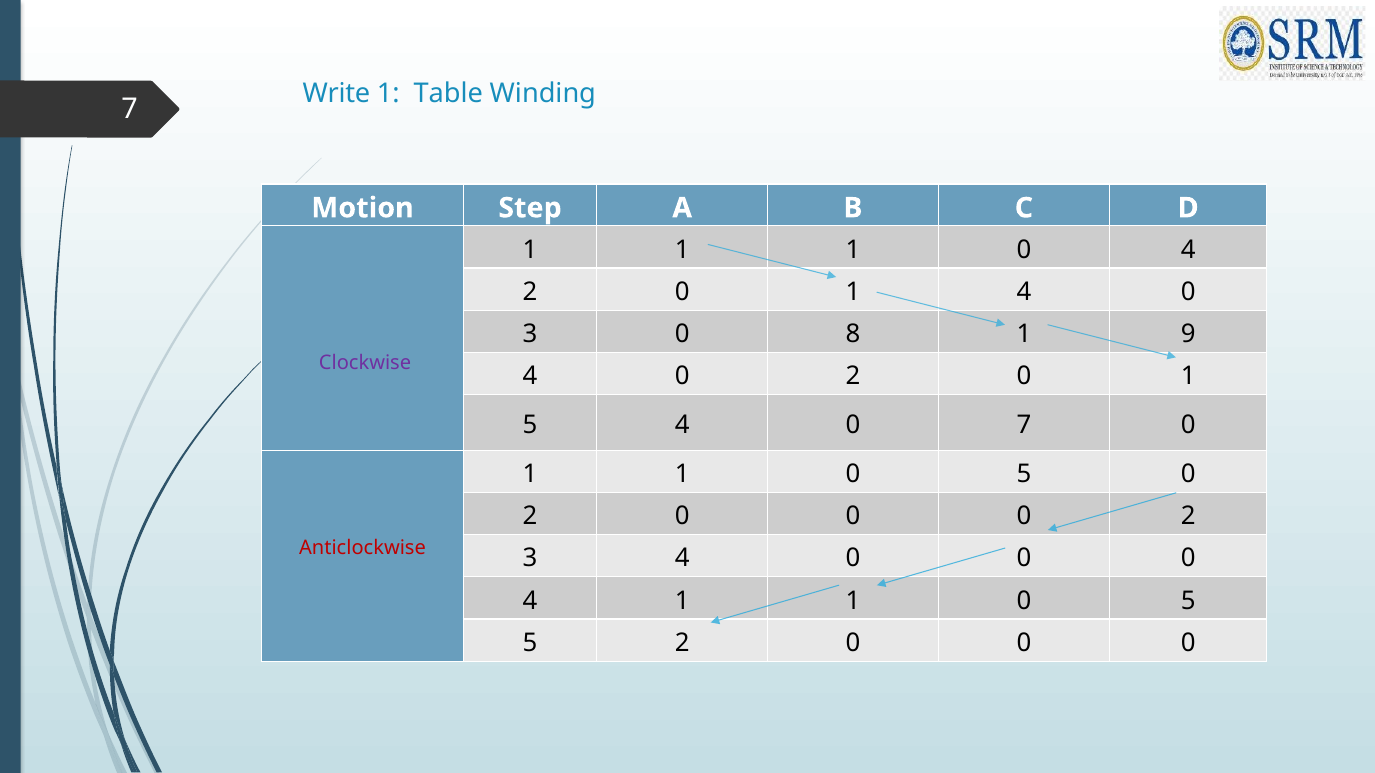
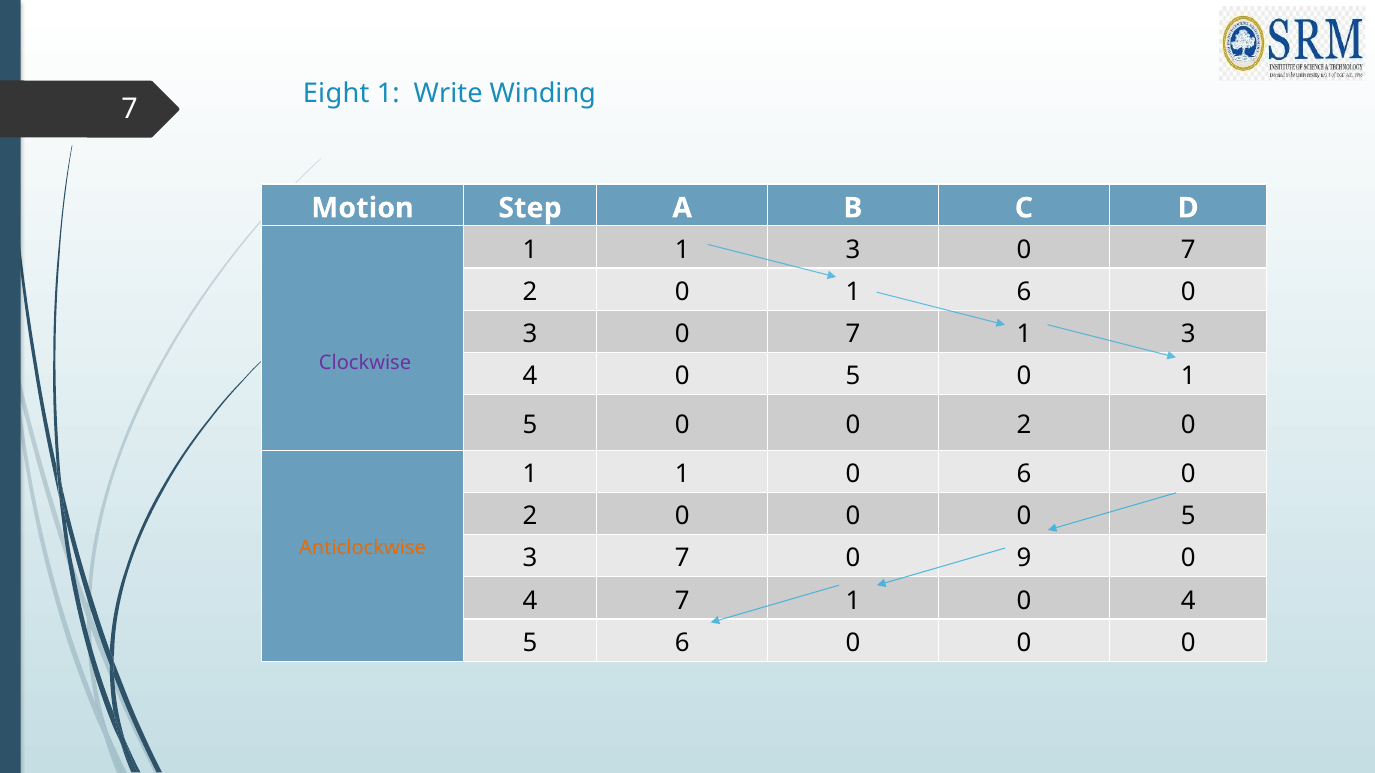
Write: Write -> Eight
Table: Table -> Write
1 1 1: 1 -> 3
4 at (1188, 250): 4 -> 7
1 4: 4 -> 6
8 at (853, 334): 8 -> 7
9 at (1188, 334): 9 -> 3
4 0 2: 2 -> 5
4 at (682, 425): 4 -> 0
7 at (1024, 425): 7 -> 2
5 at (1024, 474): 5 -> 6
0 0 2: 2 -> 5
Anticlockwise colour: red -> orange
3 4: 4 -> 7
0 at (1024, 559): 0 -> 9
4 1: 1 -> 7
5 at (1188, 601): 5 -> 4
5 2: 2 -> 6
